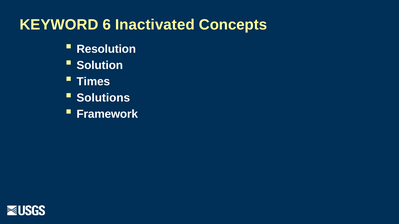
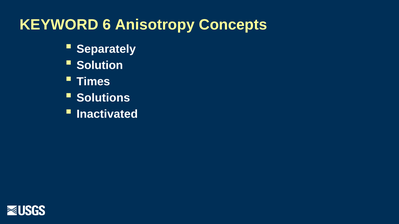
Inactivated: Inactivated -> Anisotropy
Resolution: Resolution -> Separately
Framework: Framework -> Inactivated
